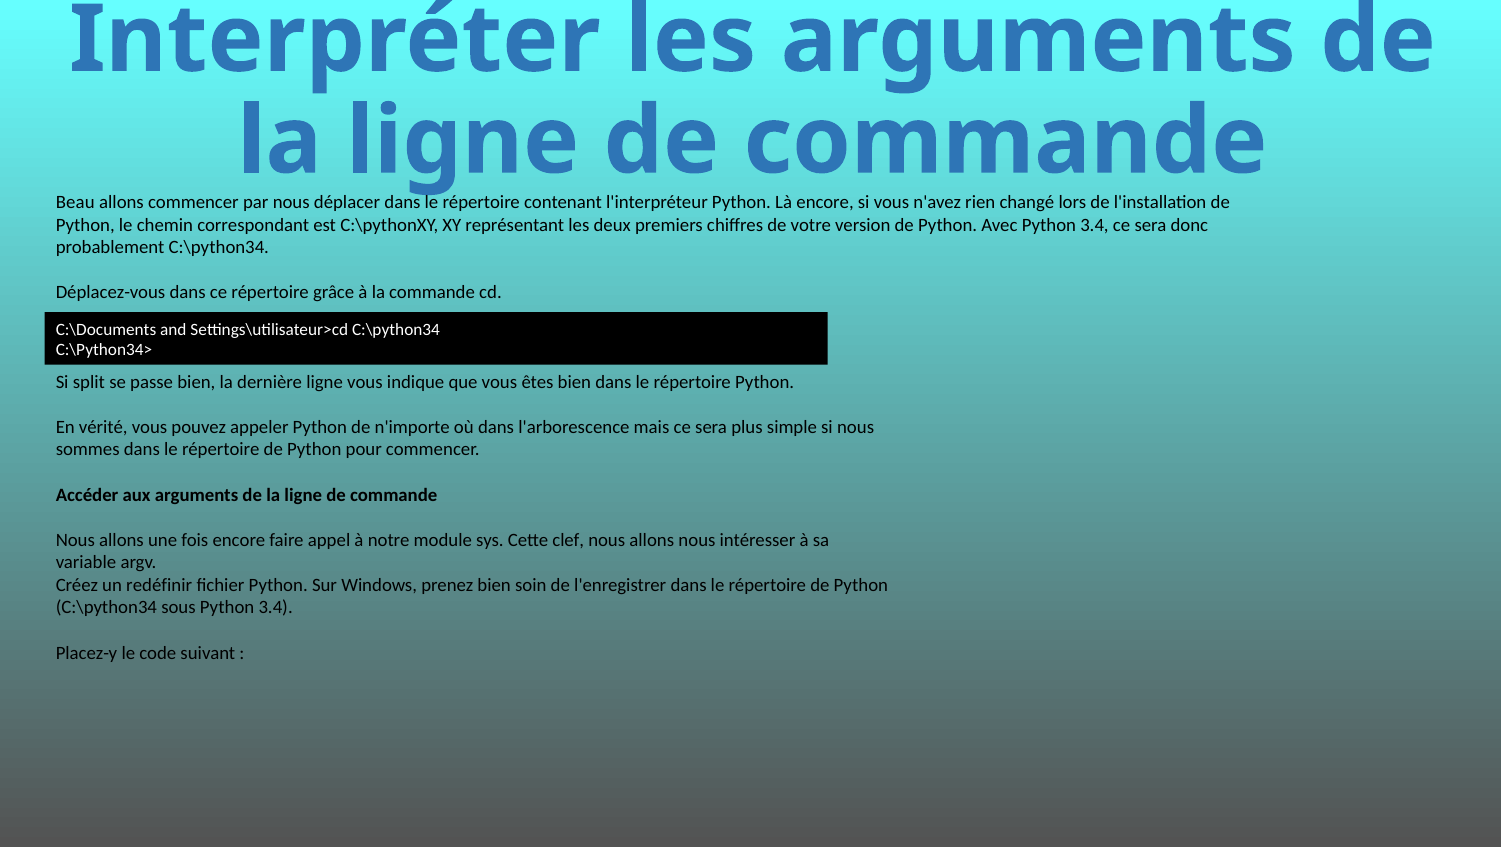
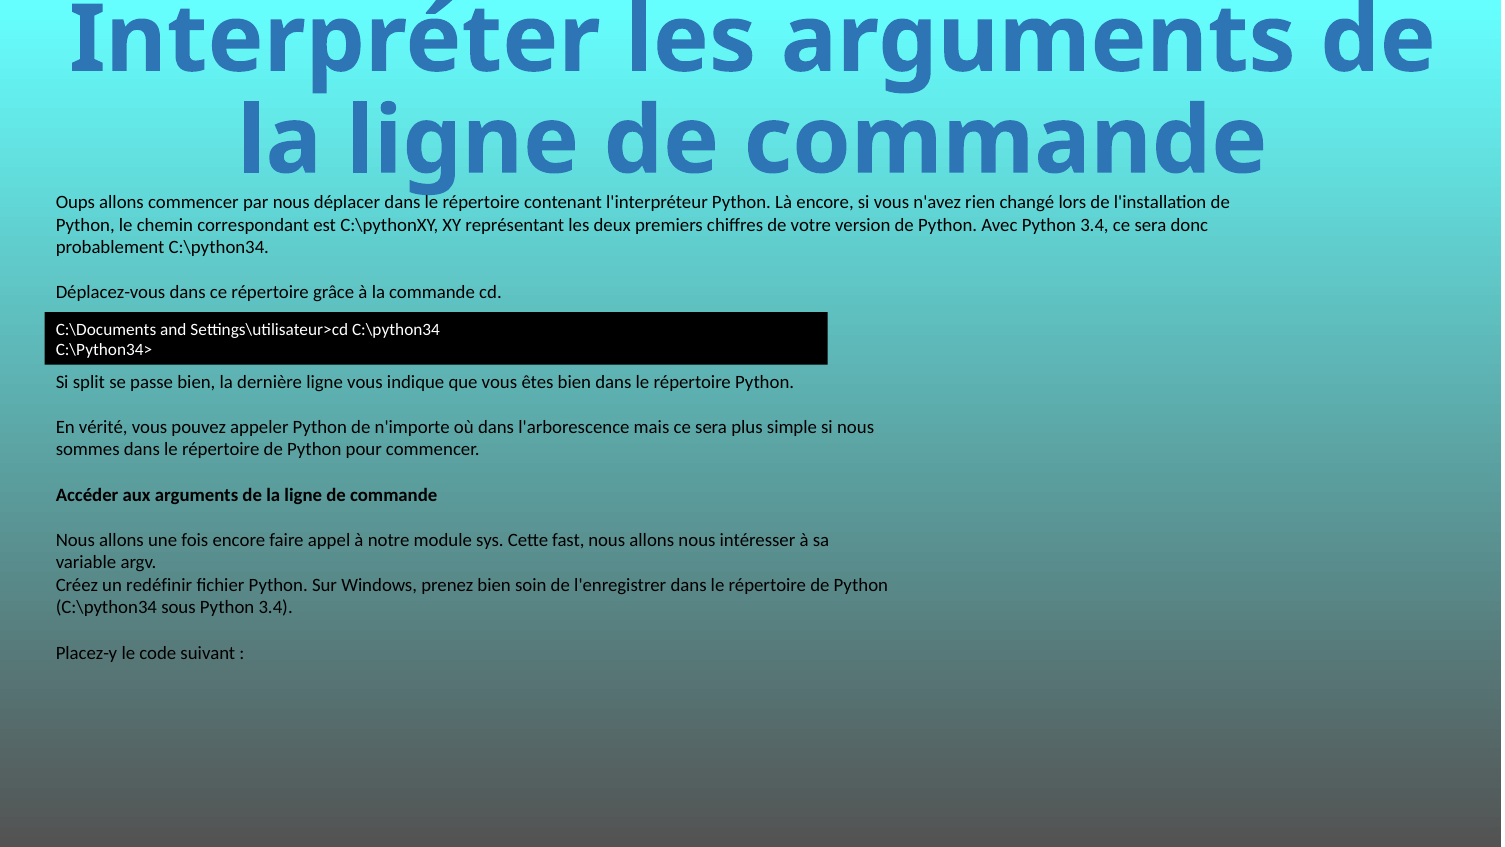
Beau: Beau -> Oups
clef: clef -> fast
